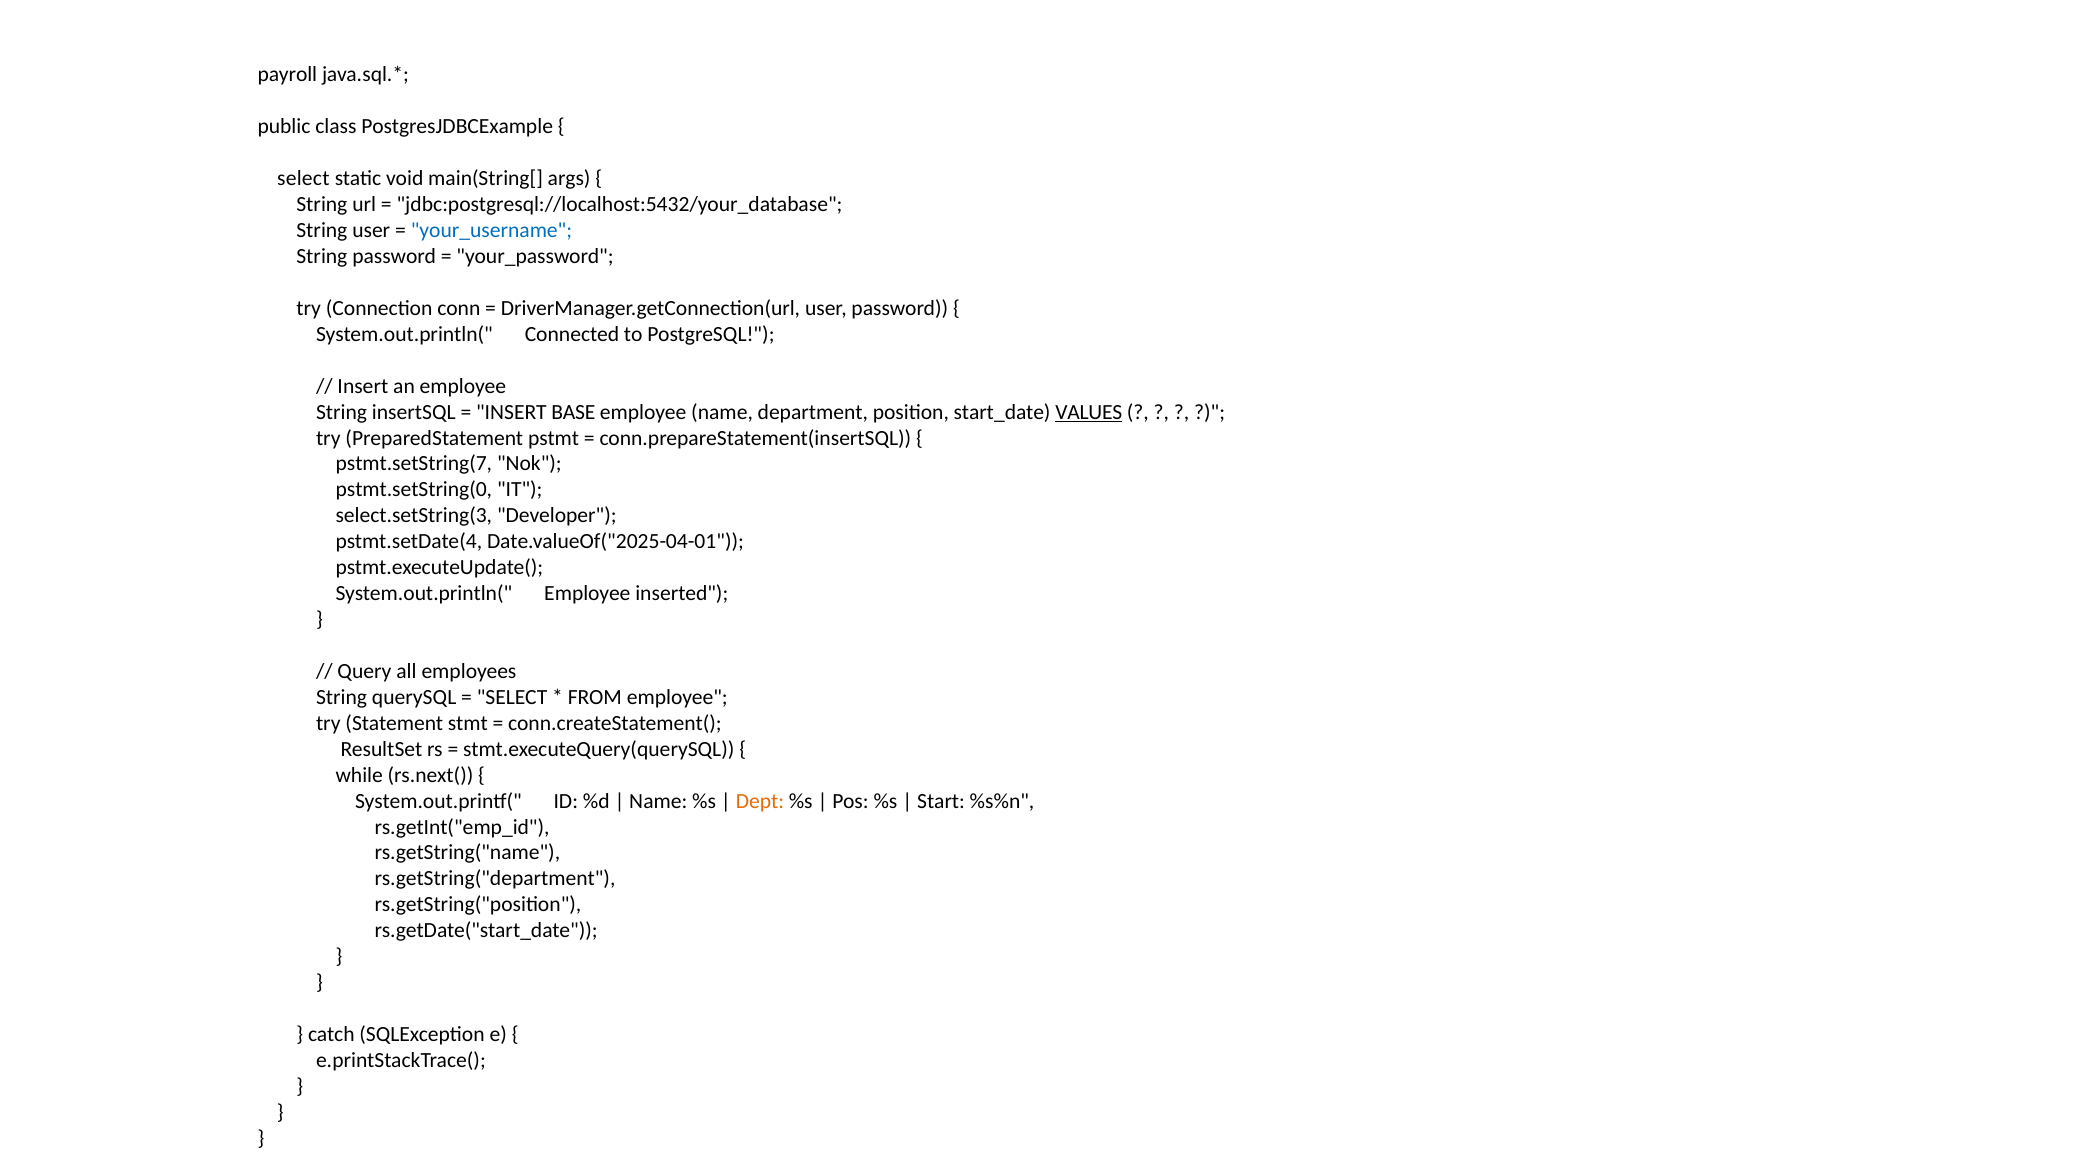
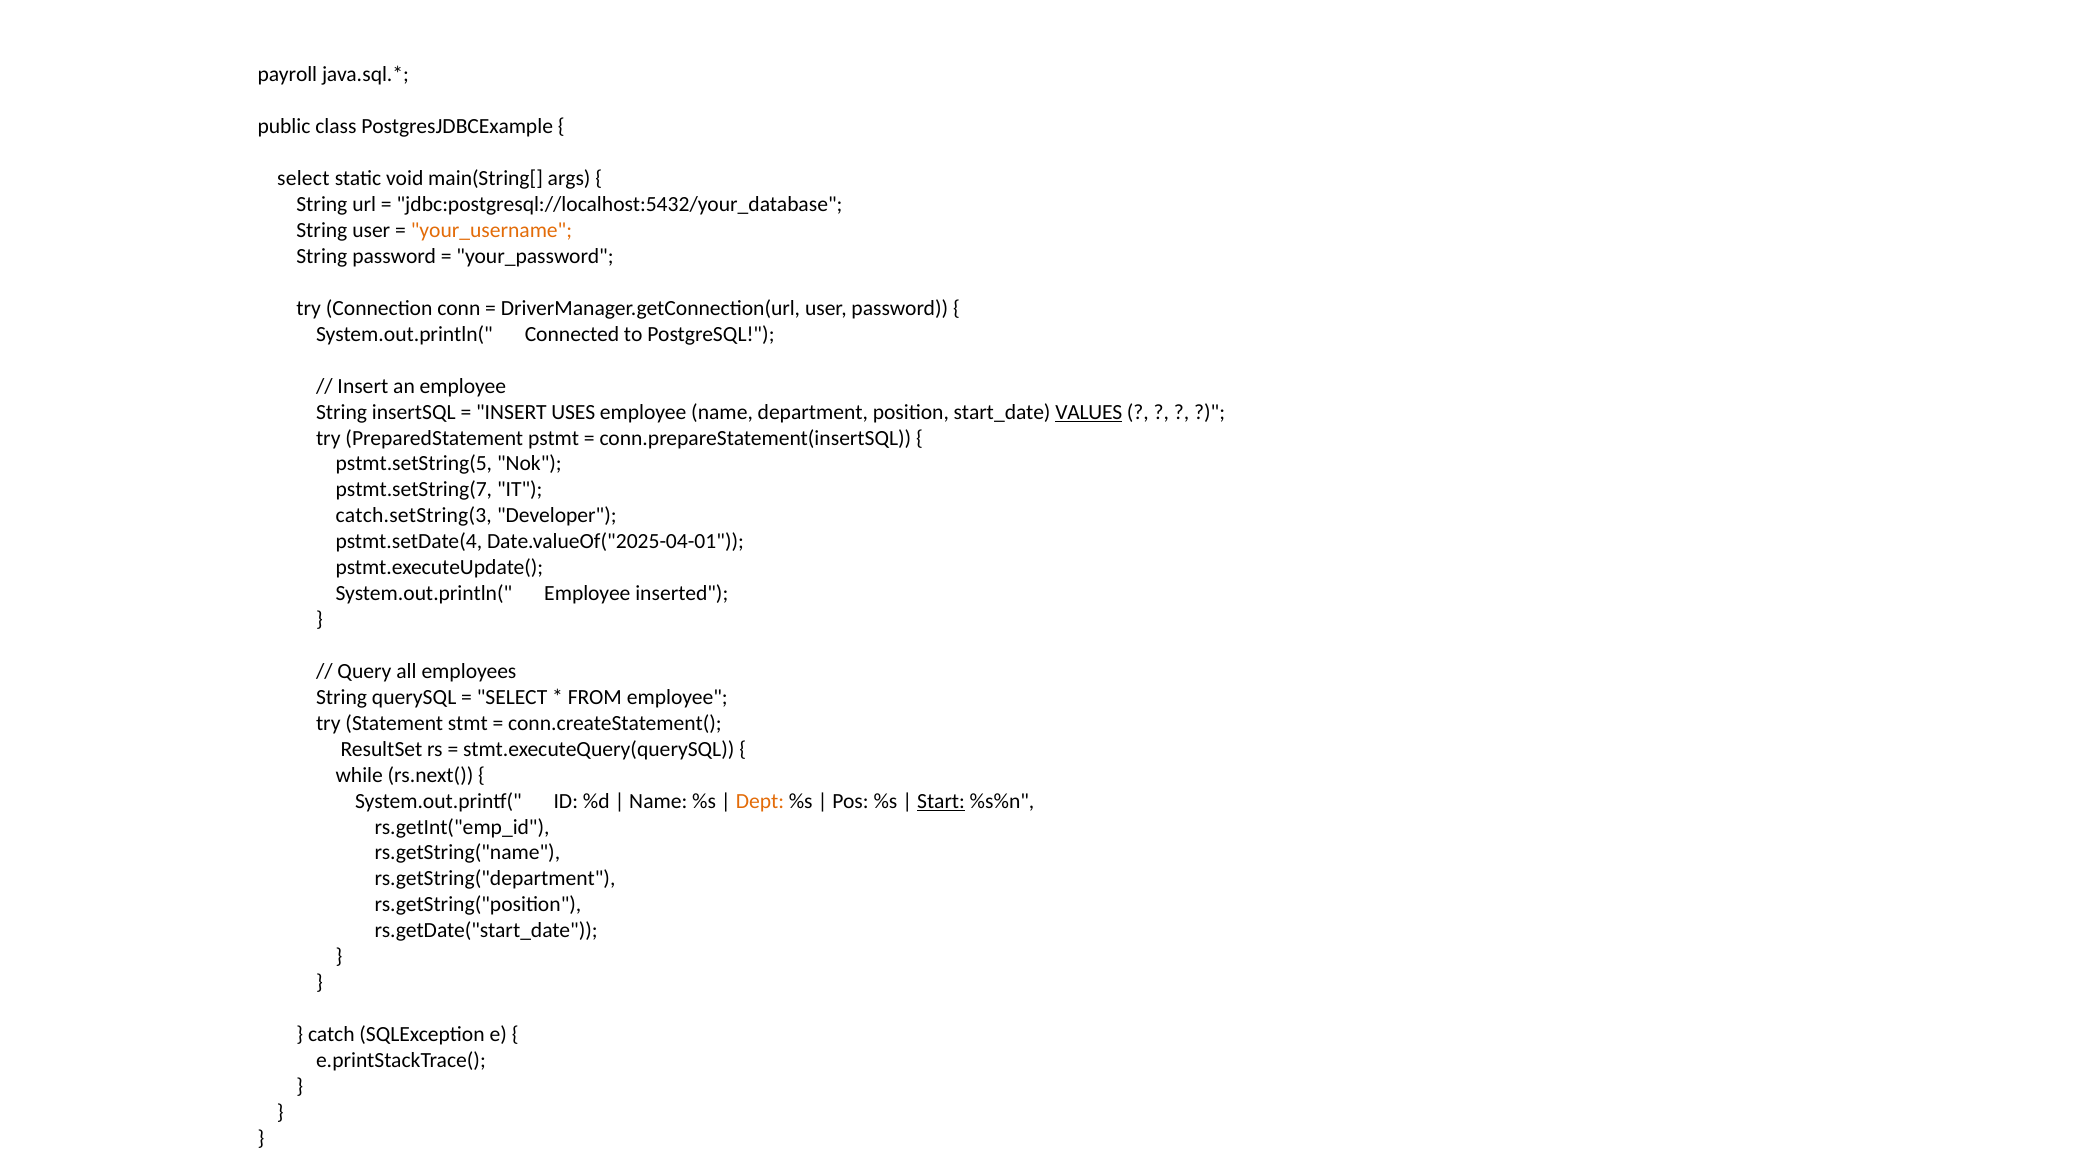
your_username colour: blue -> orange
BASE: BASE -> USES
pstmt.setString(7: pstmt.setString(7 -> pstmt.setString(5
pstmt.setString(0: pstmt.setString(0 -> pstmt.setString(7
select.setString(3: select.setString(3 -> catch.setString(3
Start underline: none -> present
